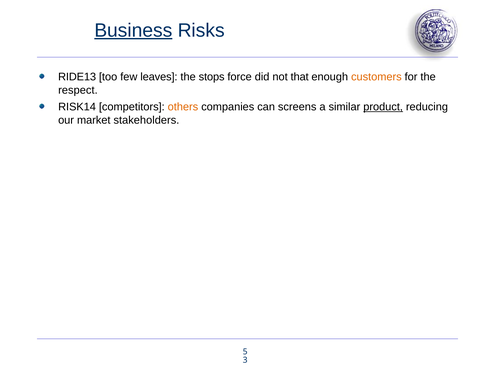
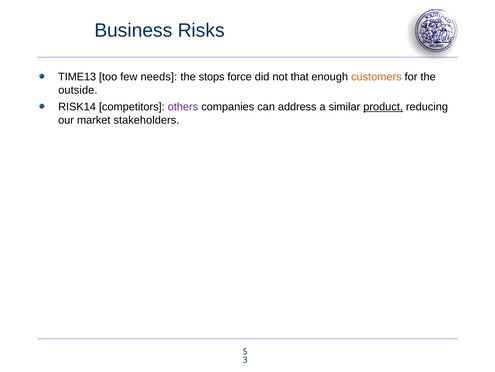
Business underline: present -> none
RIDE13: RIDE13 -> TIME13
leaves: leaves -> needs
respect: respect -> outside
others colour: orange -> purple
screens: screens -> address
